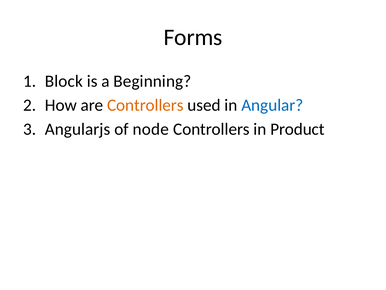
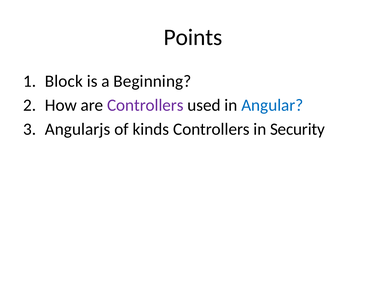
Forms: Forms -> Points
Controllers at (145, 105) colour: orange -> purple
node: node -> kinds
Product: Product -> Security
